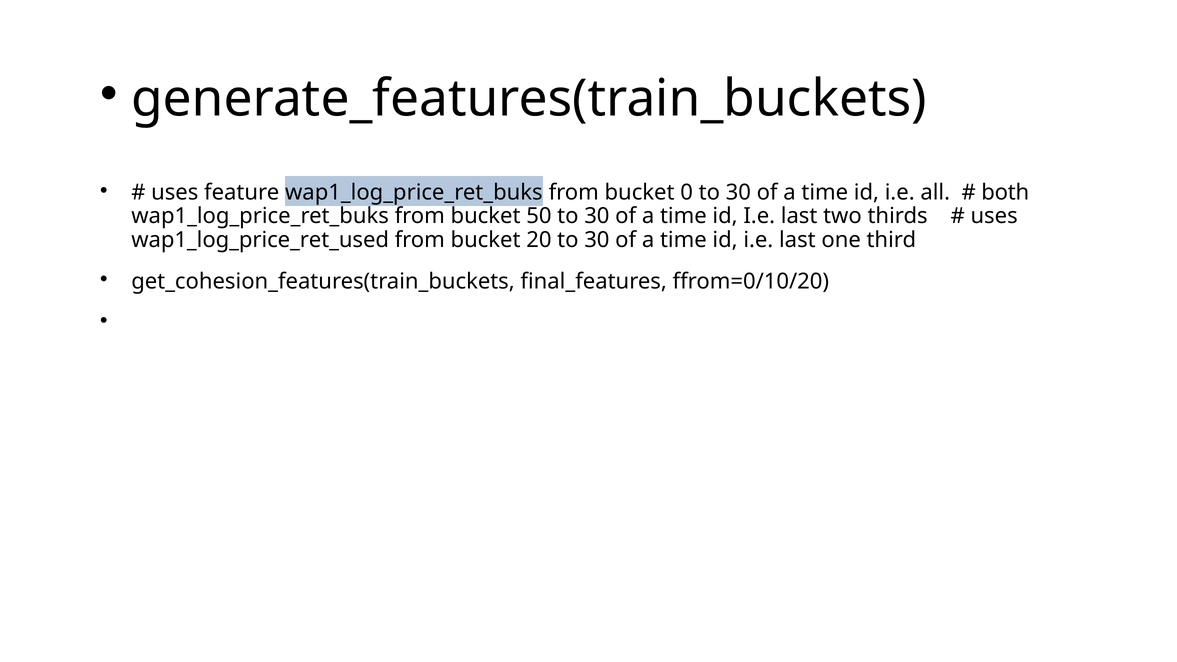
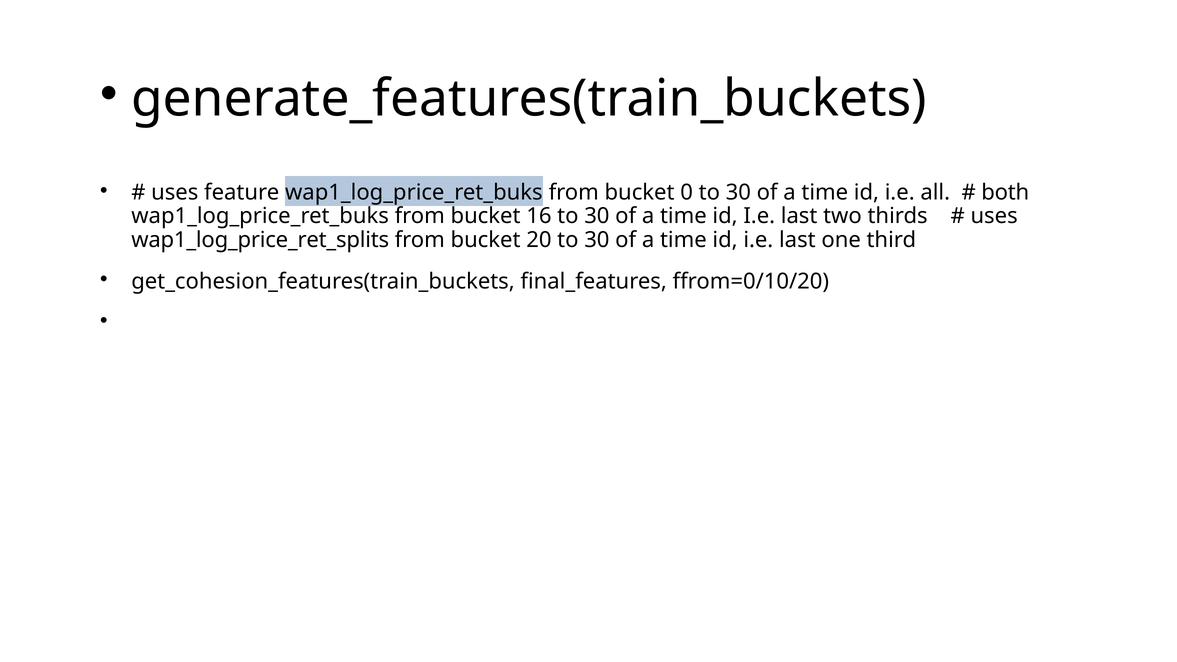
50: 50 -> 16
wap1_log_price_ret_used: wap1_log_price_ret_used -> wap1_log_price_ret_splits
